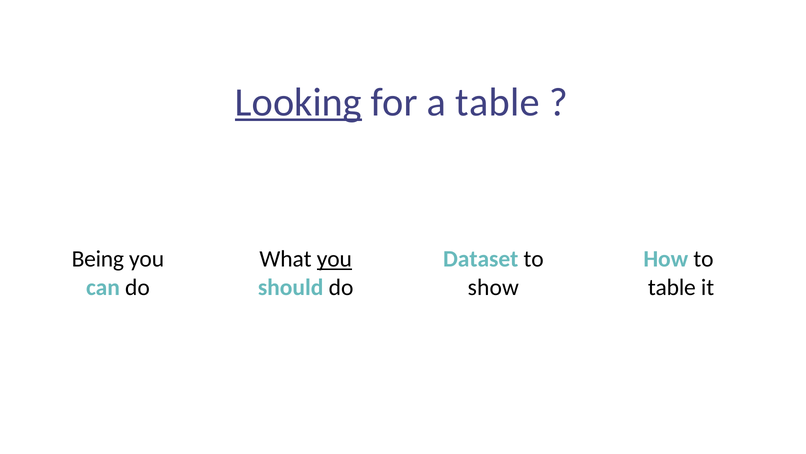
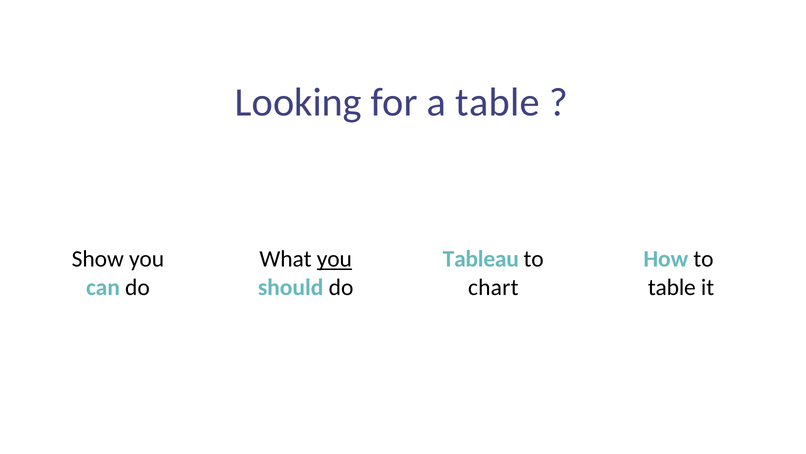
Looking underline: present -> none
Being: Being -> Show
Dataset: Dataset -> Tableau
show: show -> chart
